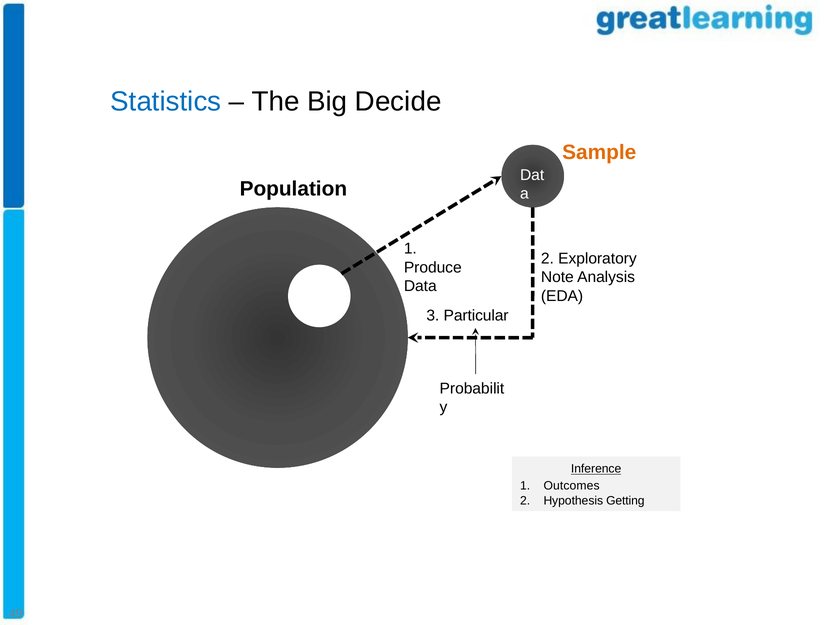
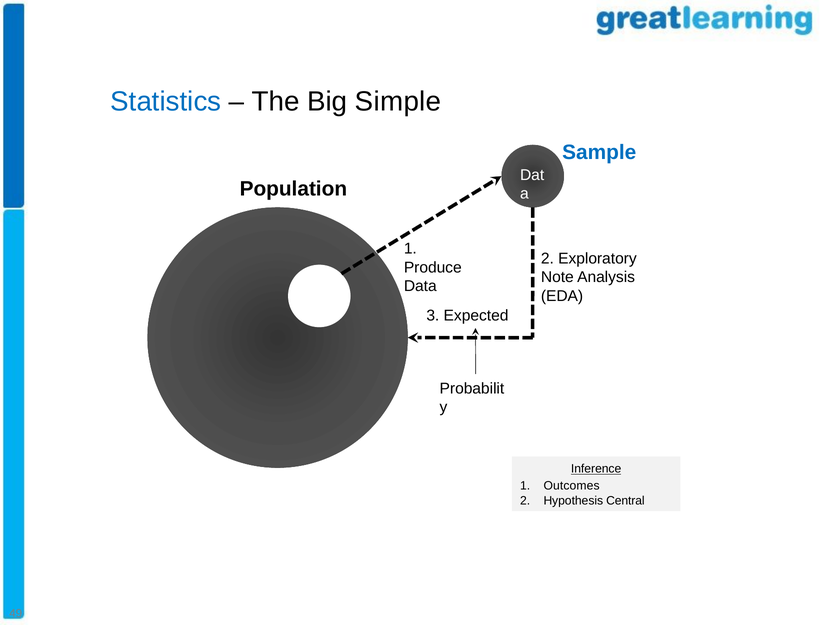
Decide: Decide -> Simple
Sample colour: orange -> blue
Particular: Particular -> Expected
Getting: Getting -> Central
